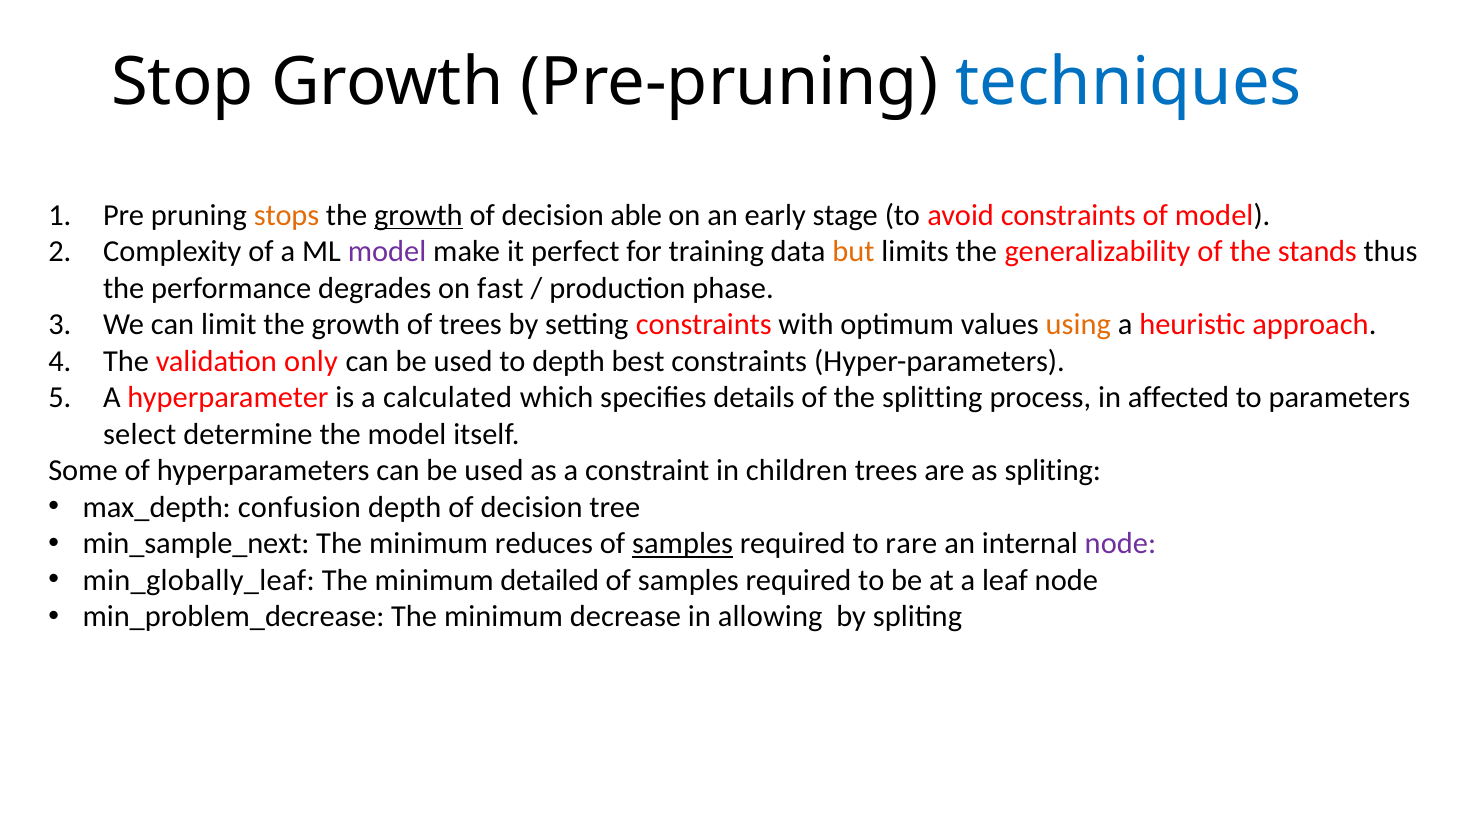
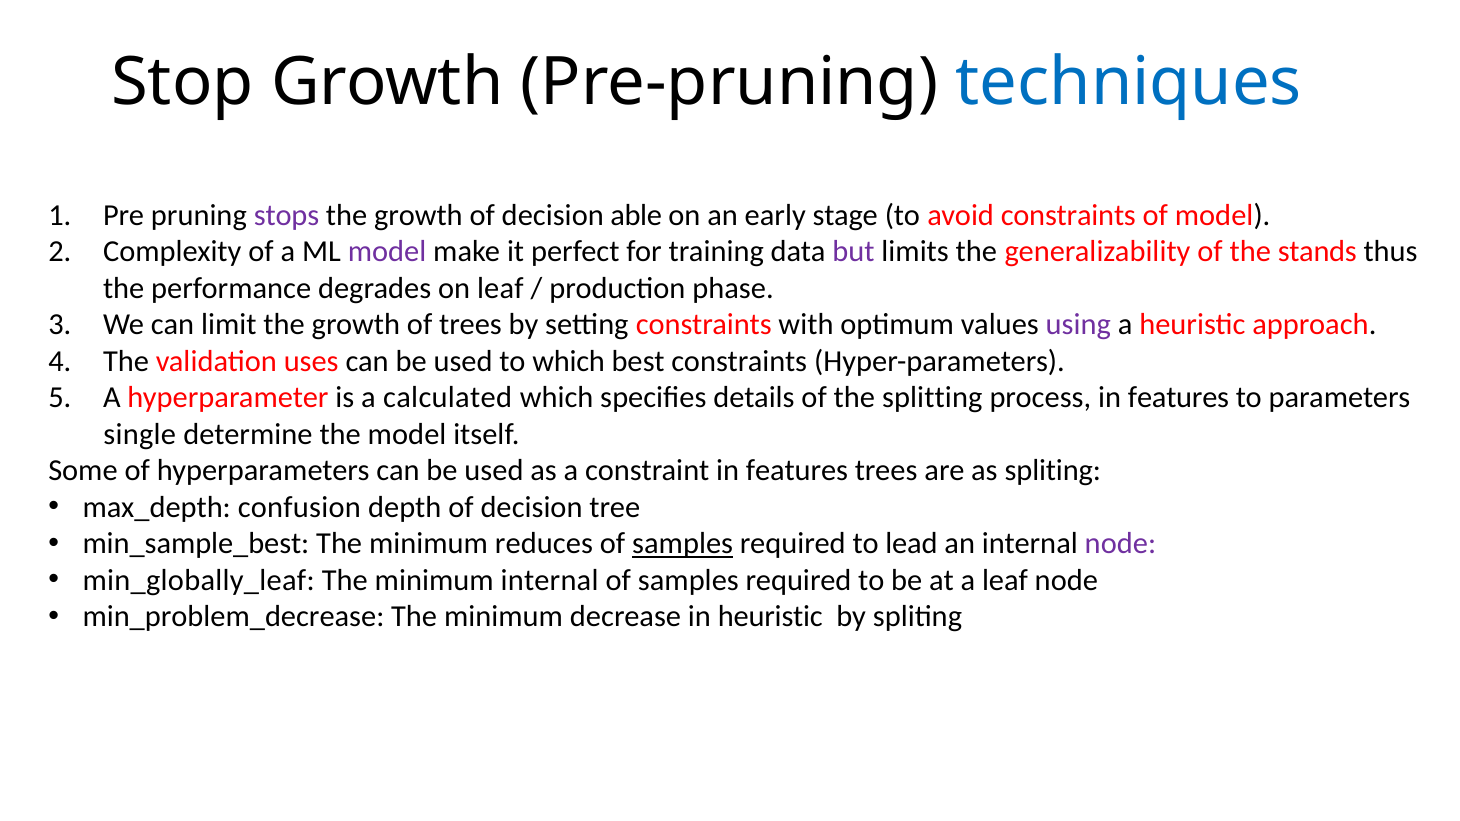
stops colour: orange -> purple
growth at (418, 215) underline: present -> none
but colour: orange -> purple
on fast: fast -> leaf
using colour: orange -> purple
only: only -> uses
to depth: depth -> which
process in affected: affected -> features
select: select -> single
constraint in children: children -> features
min_sample_next: min_sample_next -> min_sample_best
rare: rare -> lead
minimum detailed: detailed -> internal
in allowing: allowing -> heuristic
